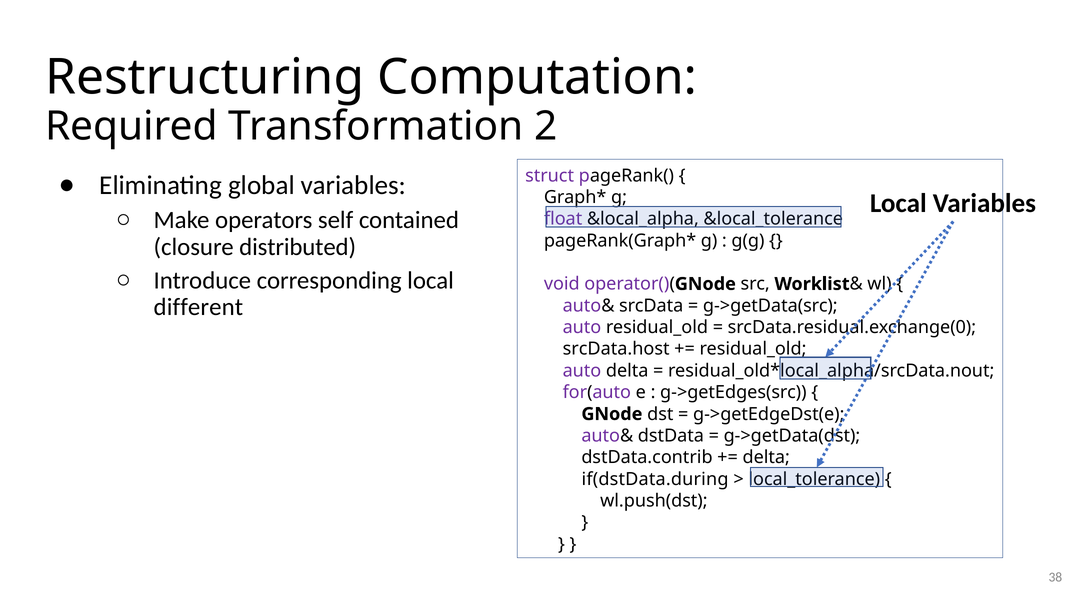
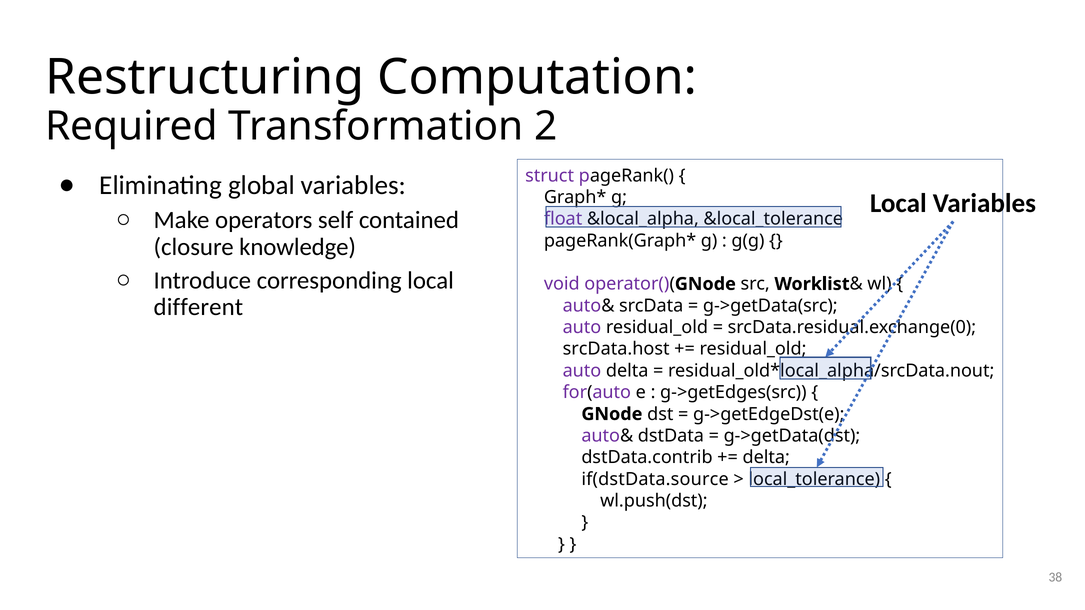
distributed: distributed -> knowledge
if(dstData.during: if(dstData.during -> if(dstData.source
